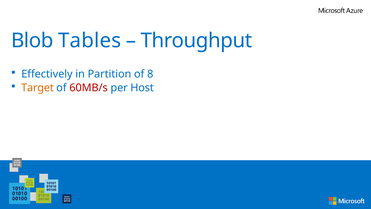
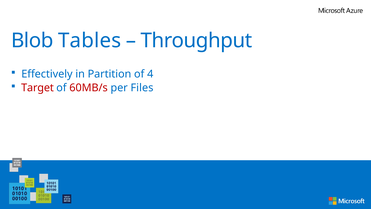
8: 8 -> 4
Target colour: orange -> red
Host: Host -> Files
